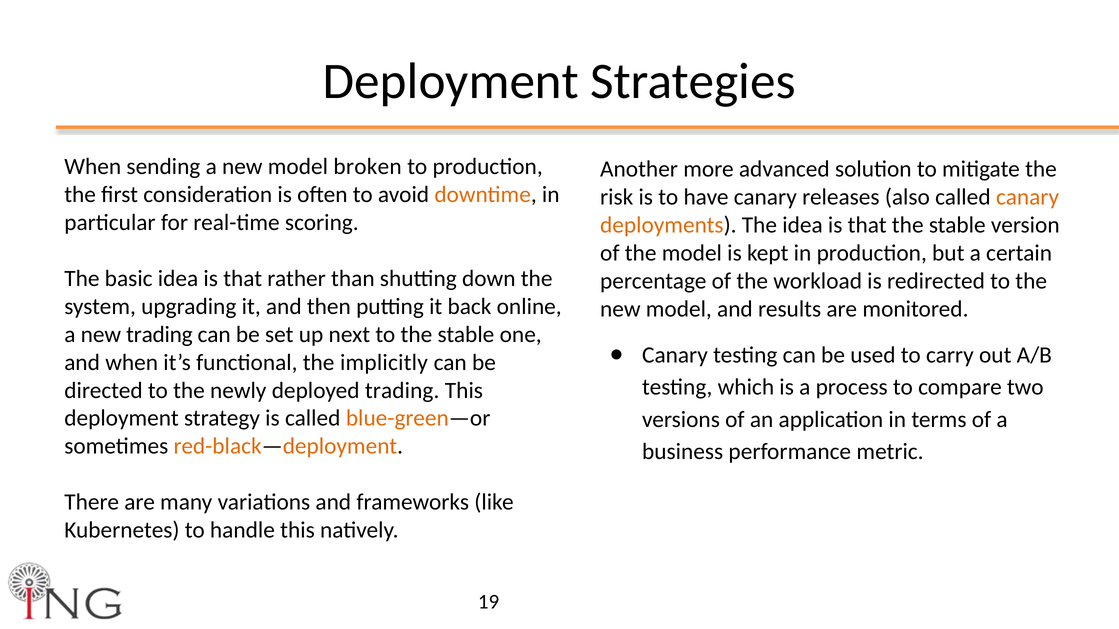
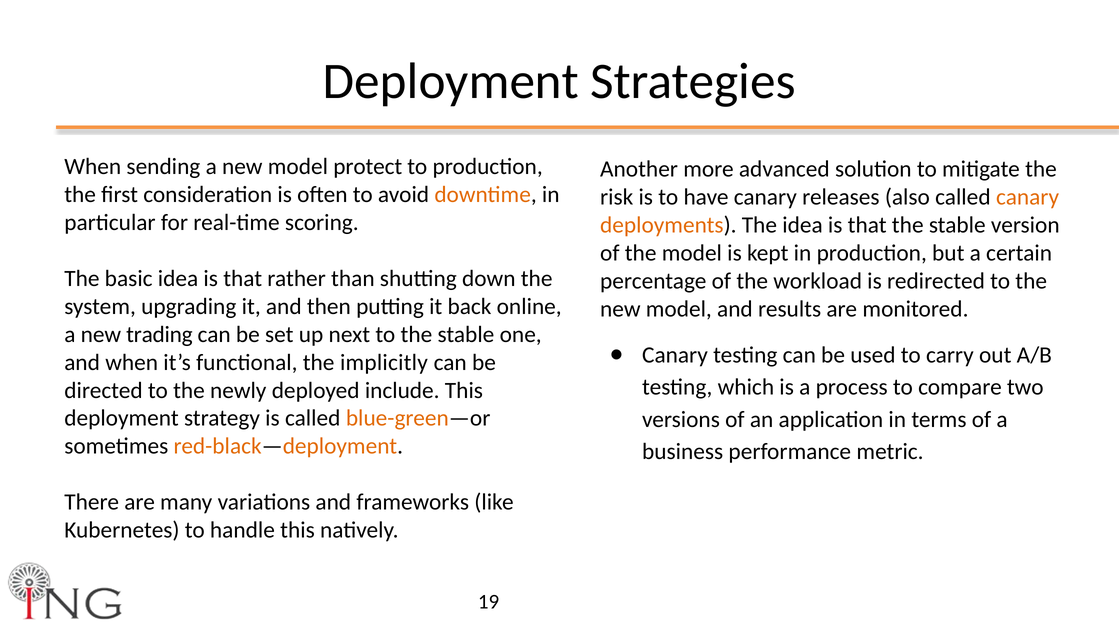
broken: broken -> protect
deployed trading: trading -> include
